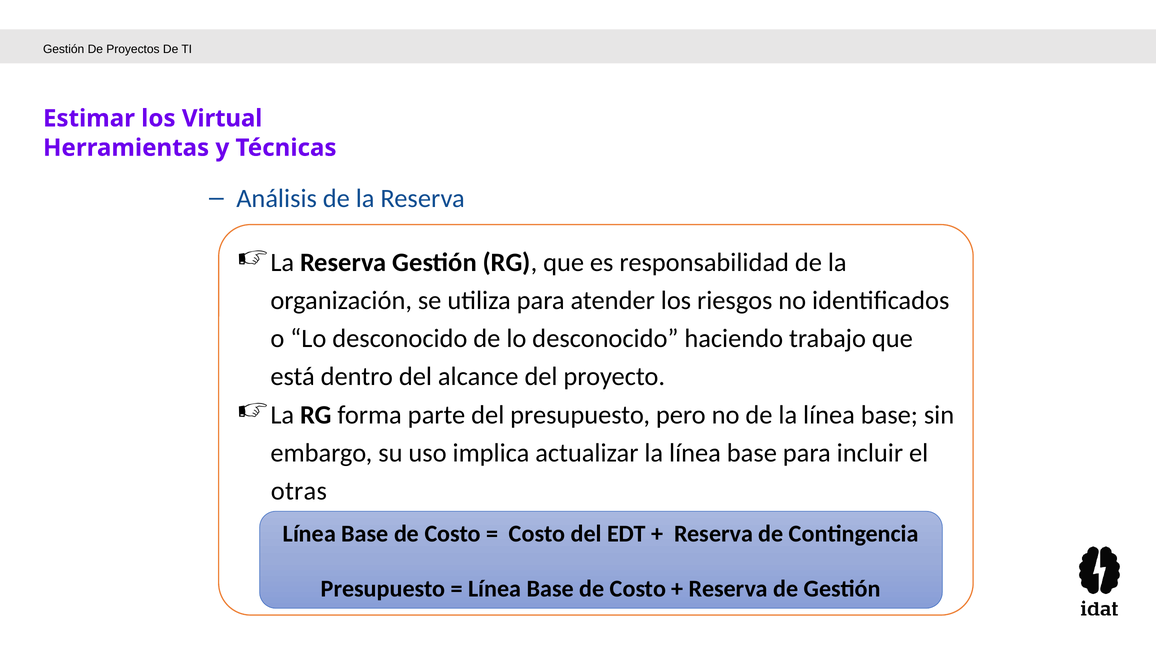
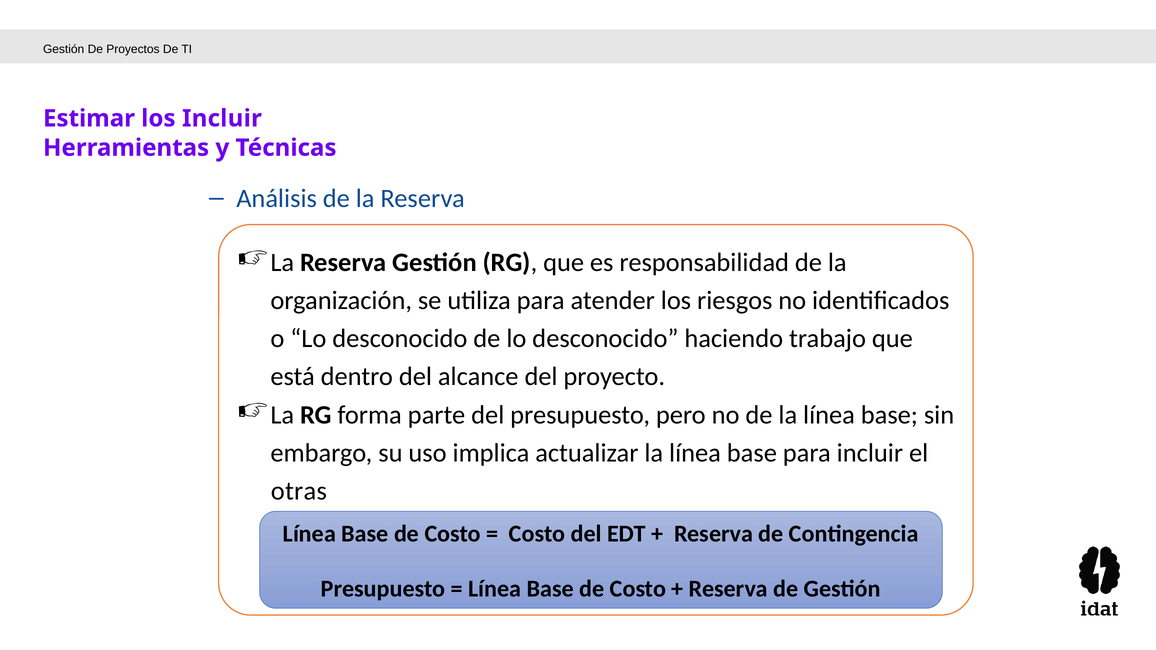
los Virtual: Virtual -> Incluir
